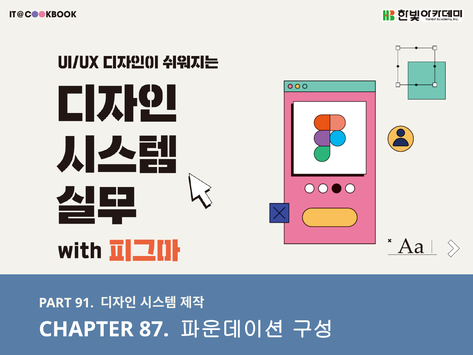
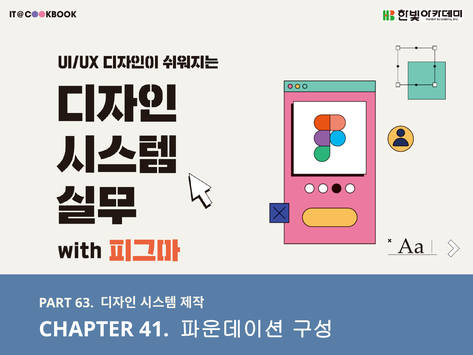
91: 91 -> 63
87: 87 -> 41
